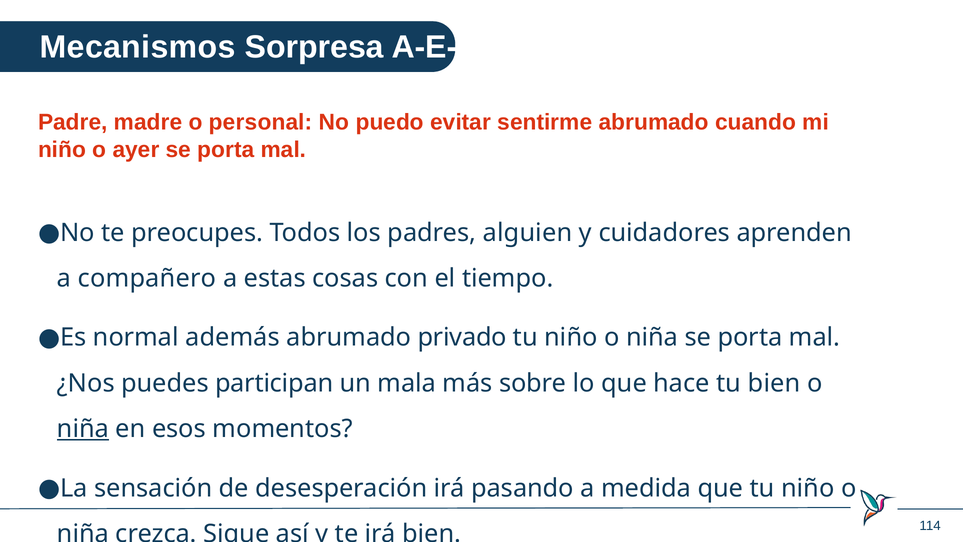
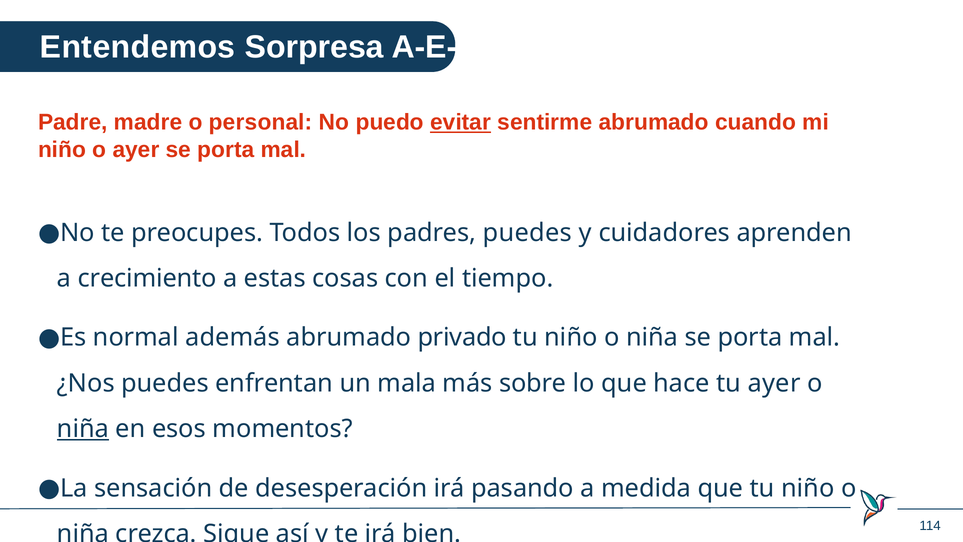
Mecanismos: Mecanismos -> Entendemos
evitar underline: none -> present
padres alguien: alguien -> puedes
compañero: compañero -> crecimiento
participan: participan -> enfrentan
tu bien: bien -> ayer
